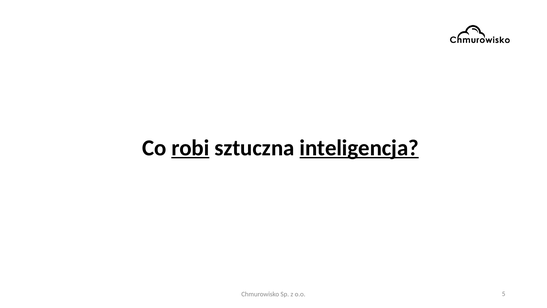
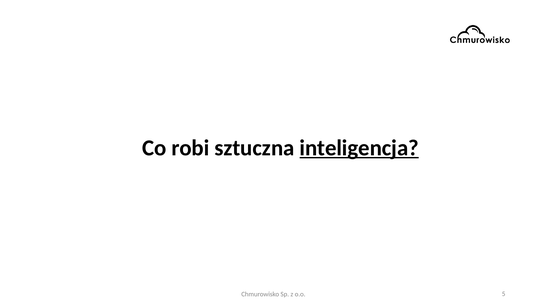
robi underline: present -> none
